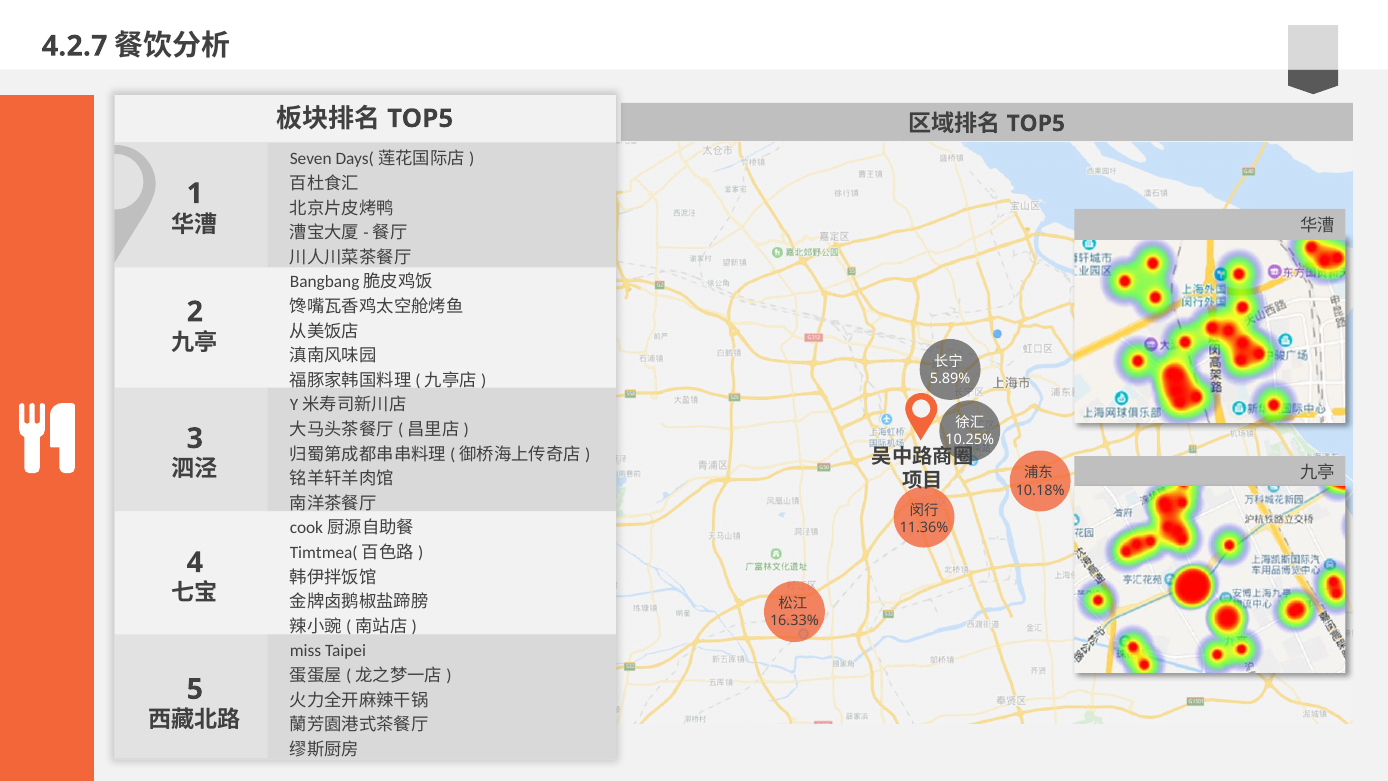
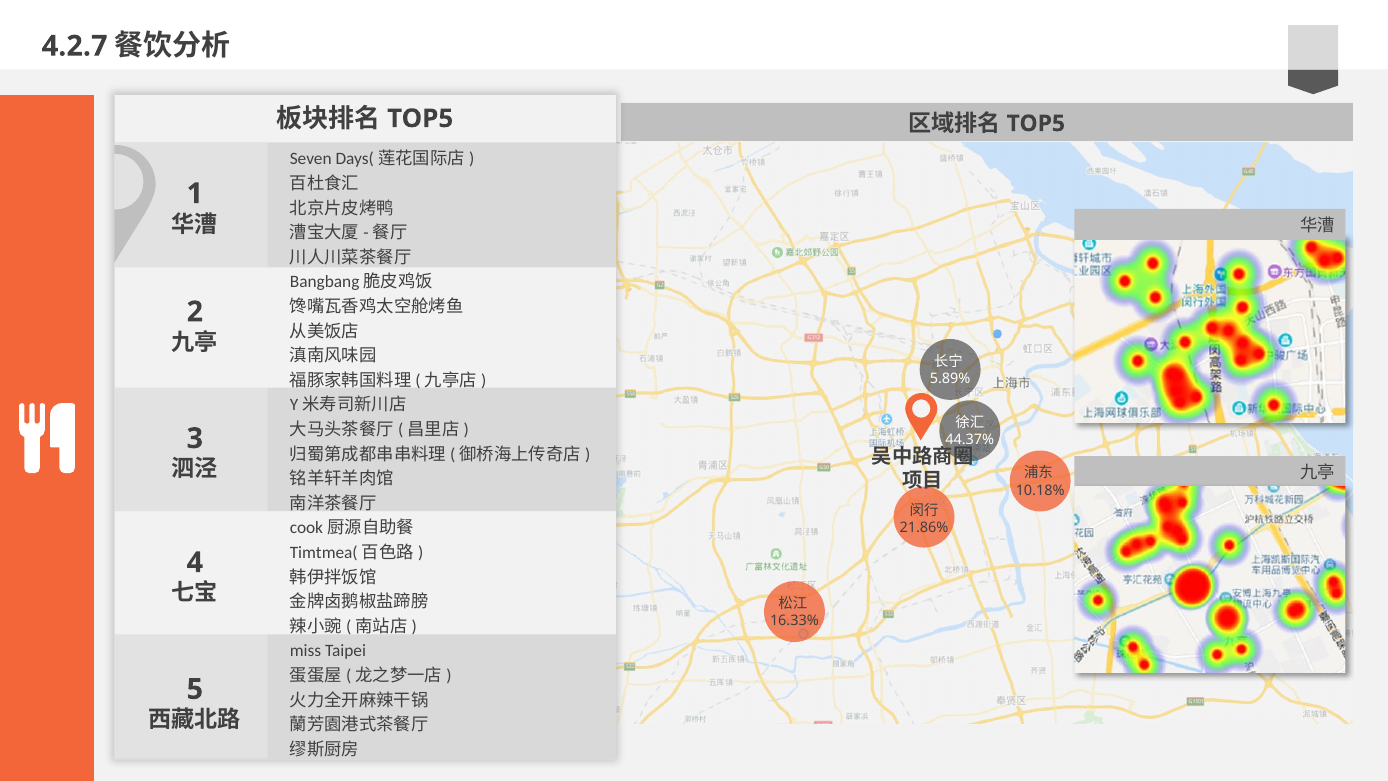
10.25%: 10.25% -> 44.37%
11.36%: 11.36% -> 21.86%
